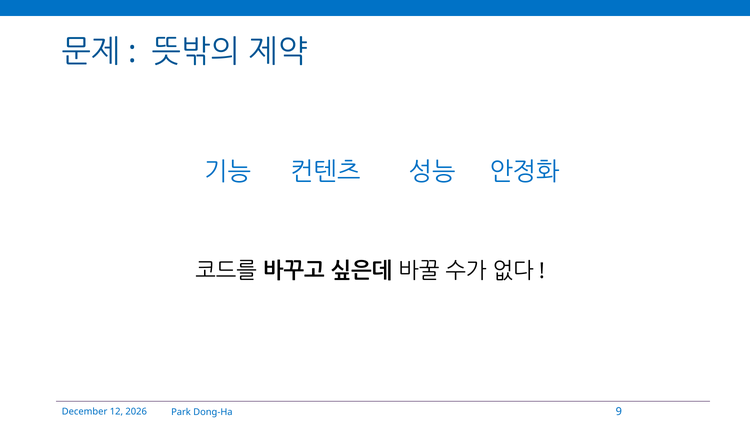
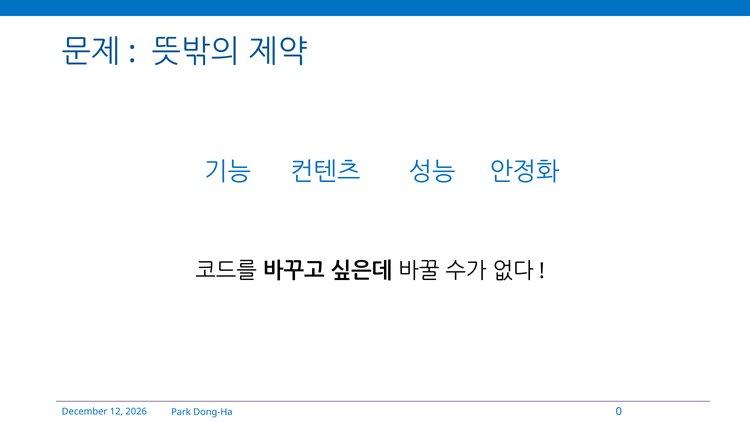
9: 9 -> 0
